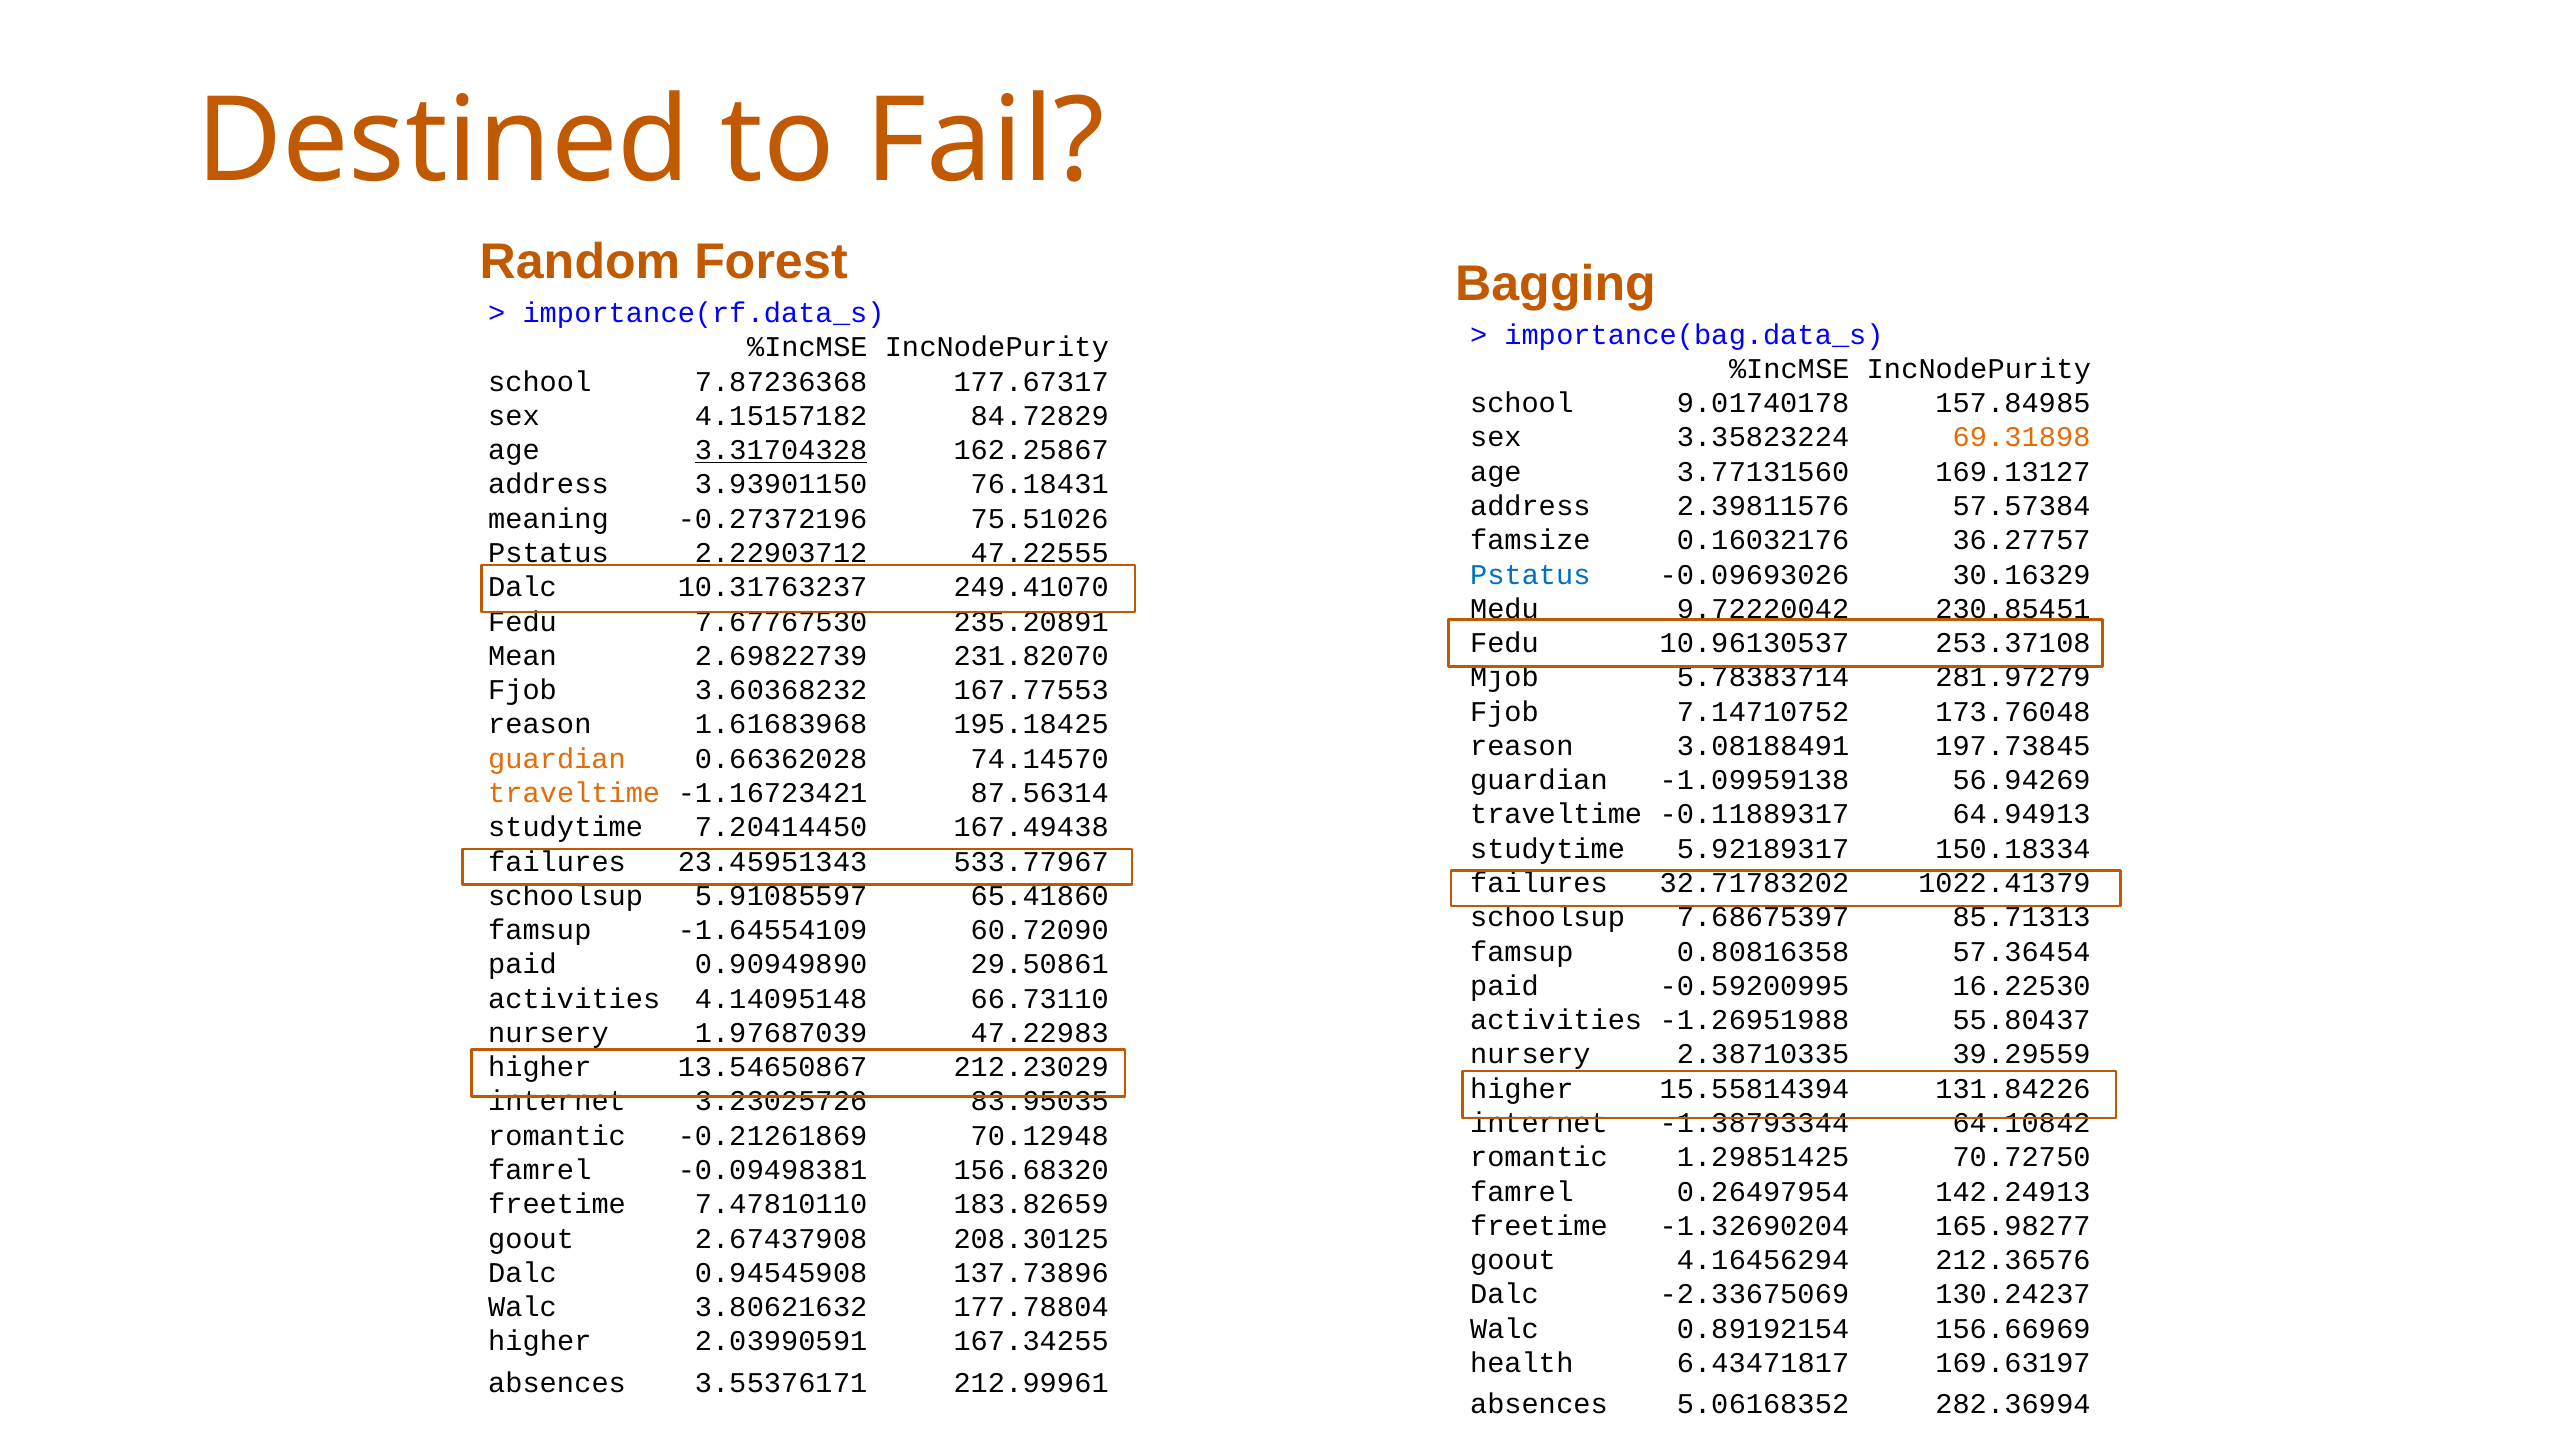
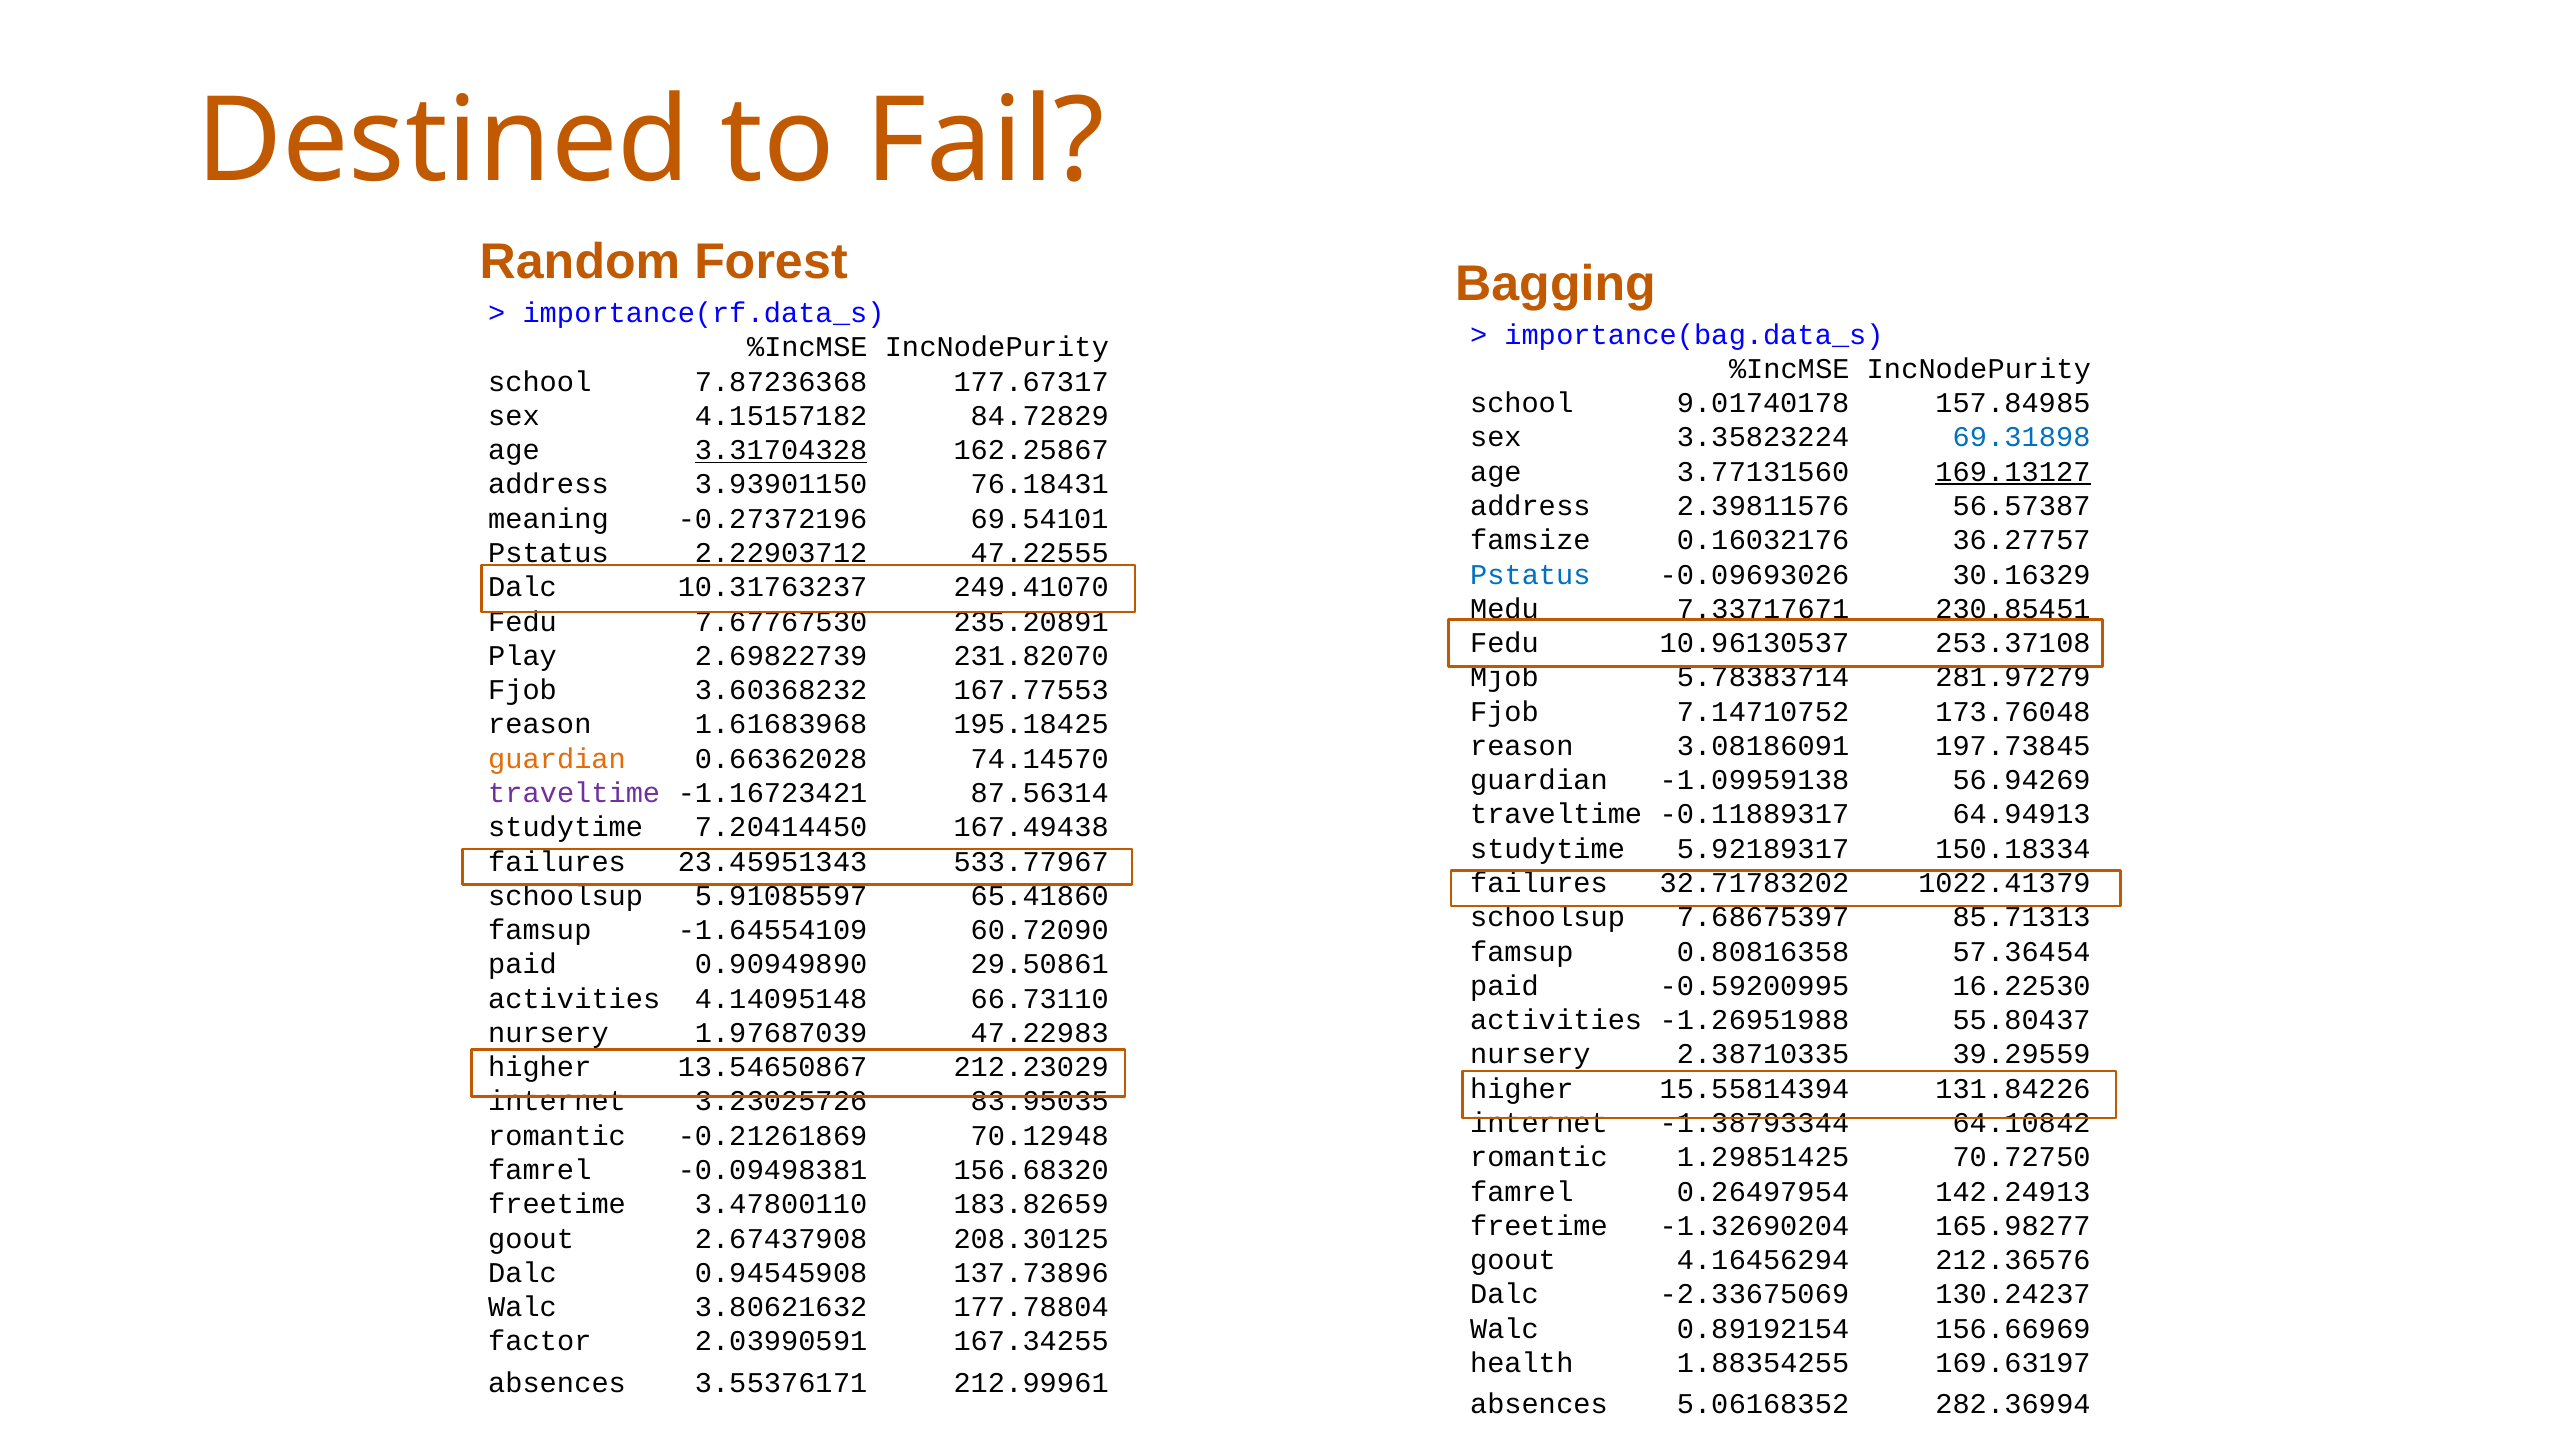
69.31898 colour: orange -> blue
169.13127 underline: none -> present
57.57384: 57.57384 -> 56.57387
75.51026: 75.51026 -> 69.54101
9.72220042: 9.72220042 -> 7.33717671
Mean: Mean -> Play
3.08188491: 3.08188491 -> 3.08186091
traveltime at (574, 793) colour: orange -> purple
7.47810110: 7.47810110 -> 3.47800110
higher at (540, 1342): higher -> factor
6.43471817: 6.43471817 -> 1.88354255
